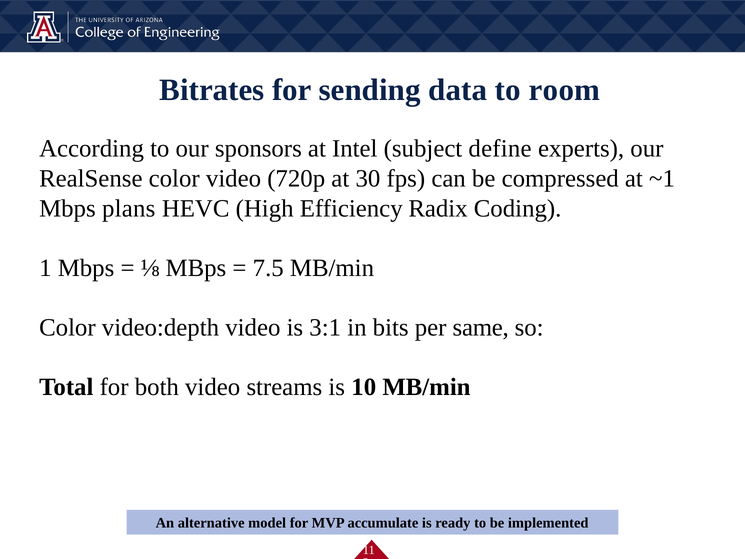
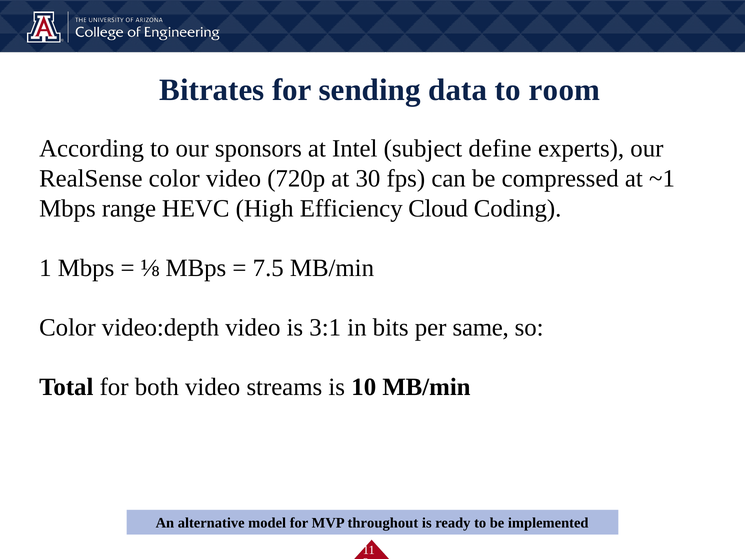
plans: plans -> range
Radix: Radix -> Cloud
accumulate: accumulate -> throughout
